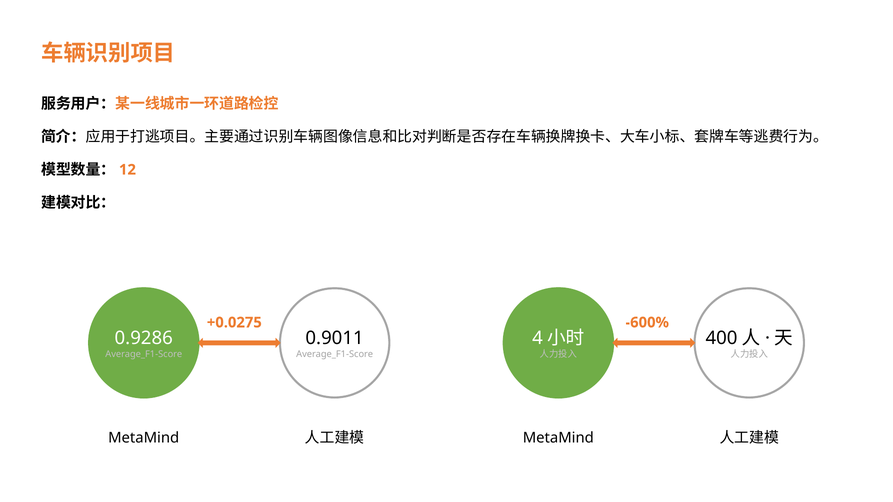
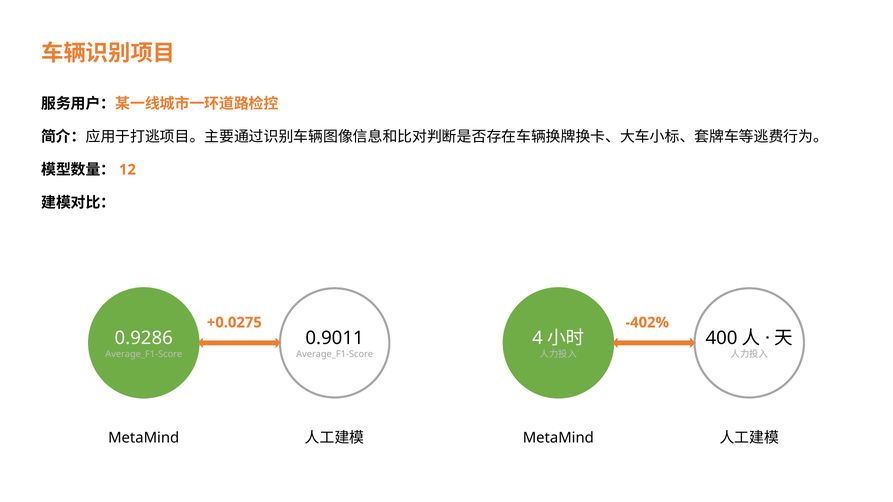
-600%: -600% -> -402%
